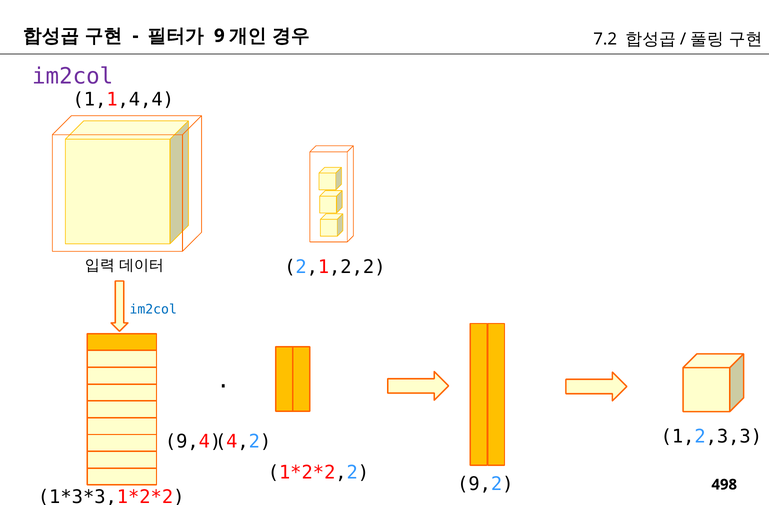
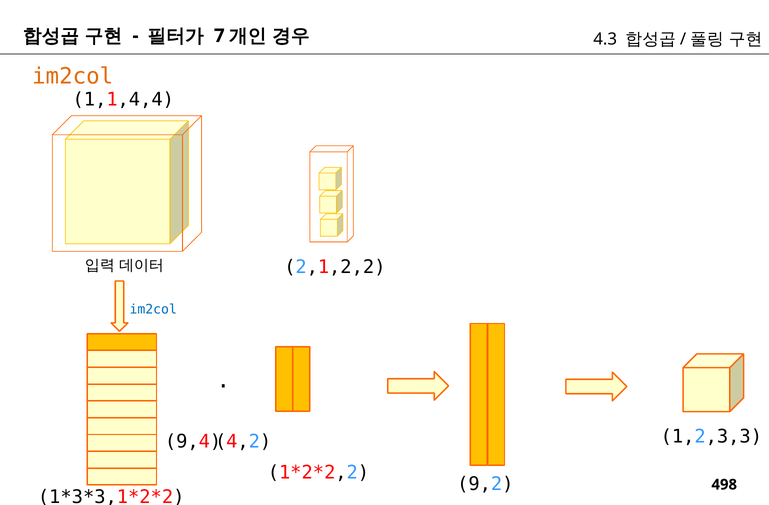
9: 9 -> 7
7.2: 7.2 -> 4.3
im2col at (73, 77) colour: purple -> orange
